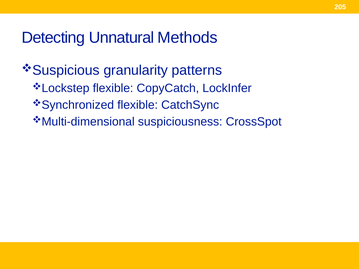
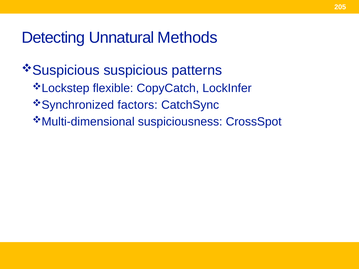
granularity: granularity -> suspicious
flexible at (138, 105): flexible -> factors
